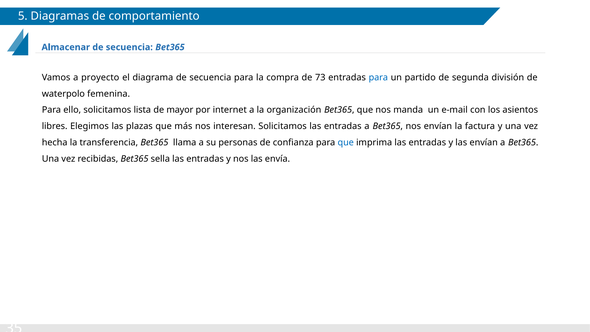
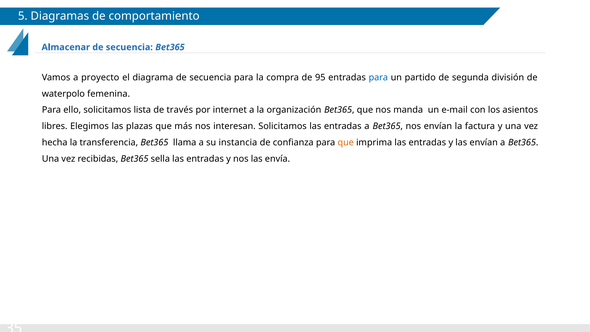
73: 73 -> 95
mayor: mayor -> través
personas: personas -> instancia
que at (346, 142) colour: blue -> orange
